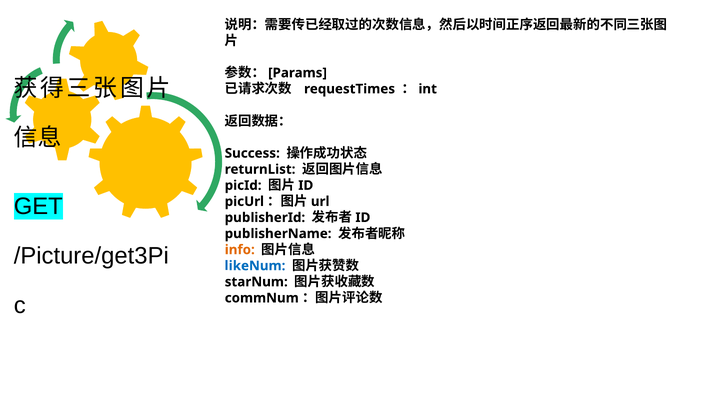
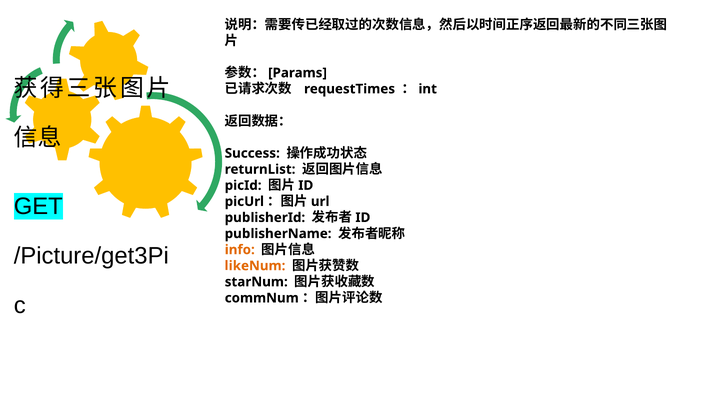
likeNum colour: blue -> orange
